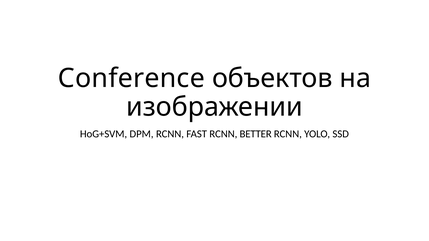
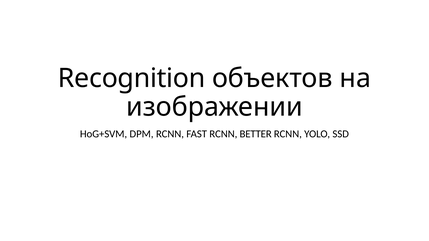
Conference: Conference -> Recognition
